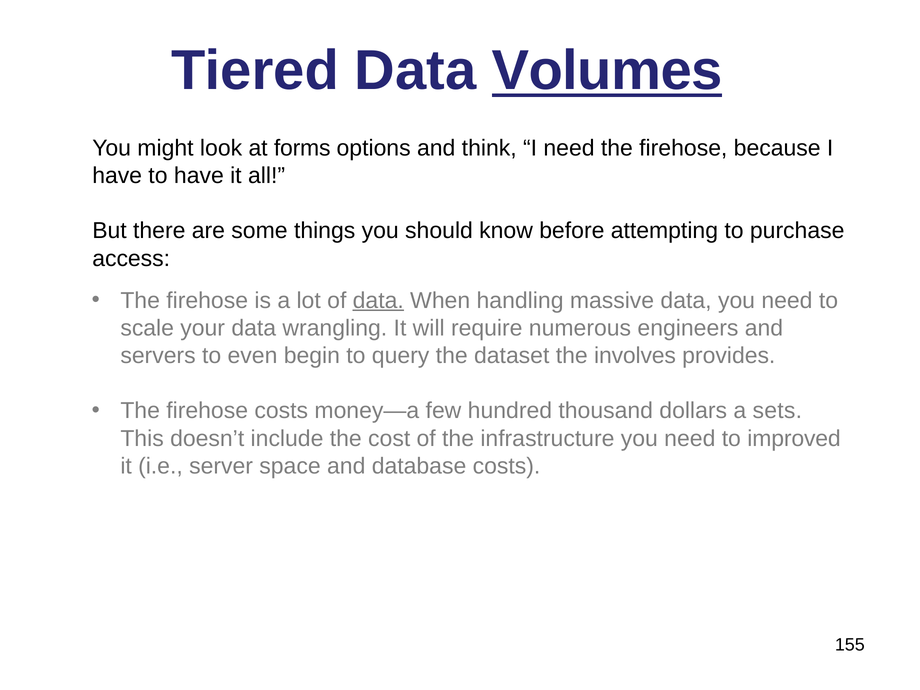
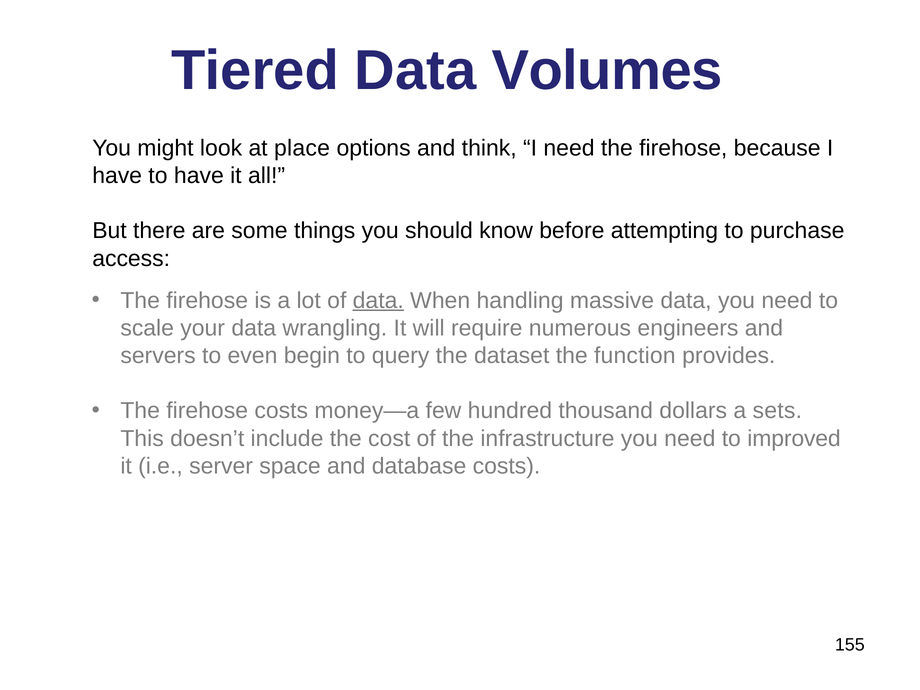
Volumes underline: present -> none
forms: forms -> place
involves: involves -> function
